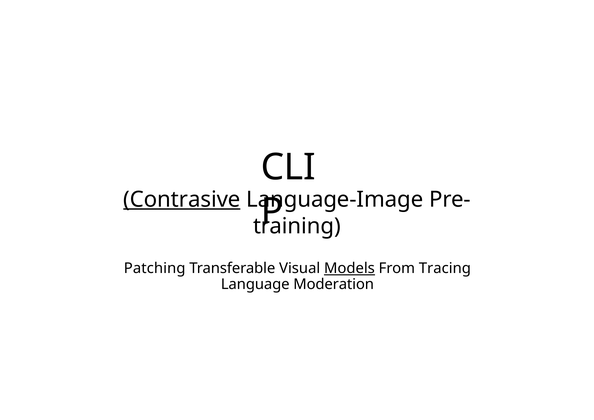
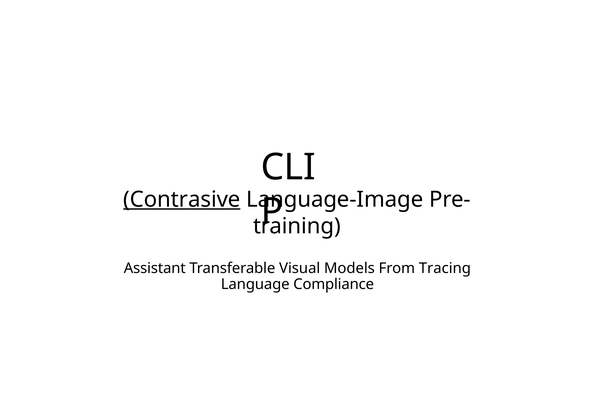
Patching: Patching -> Assistant
Models underline: present -> none
Moderation: Moderation -> Compliance
